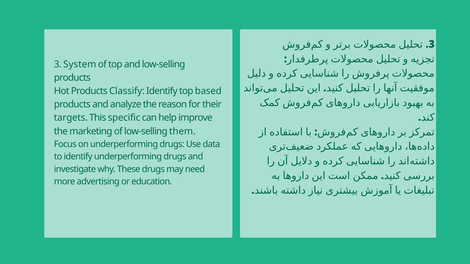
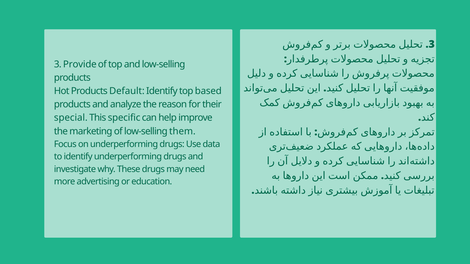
System: System -> Provide
Classify: Classify -> Default
targets: targets -> special
